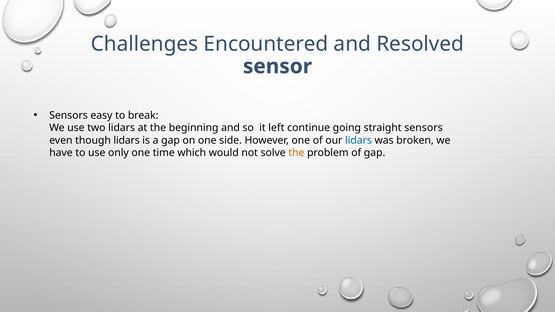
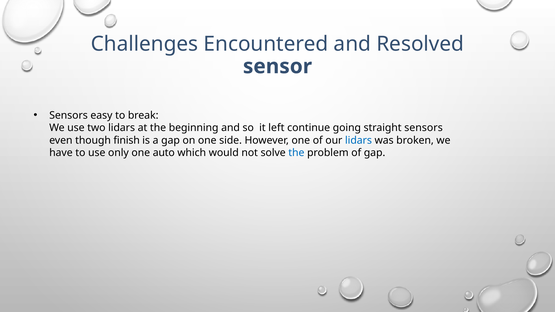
though lidars: lidars -> finish
time: time -> auto
the at (296, 153) colour: orange -> blue
